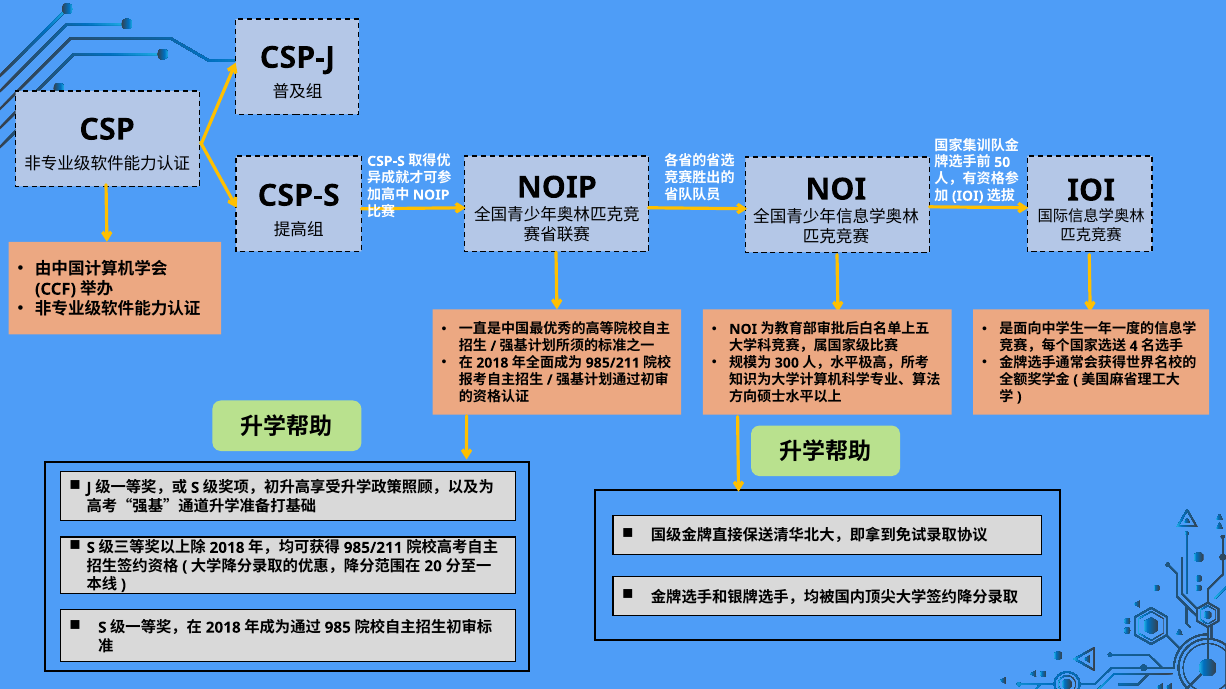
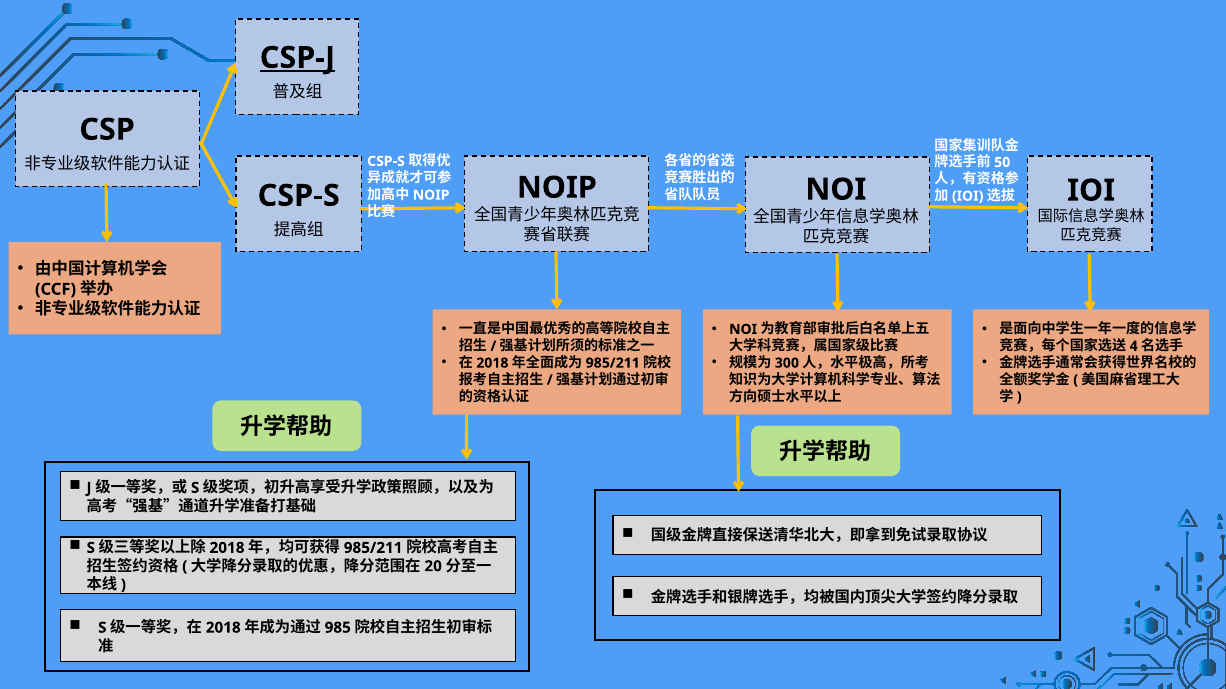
CSP-J underline: none -> present
